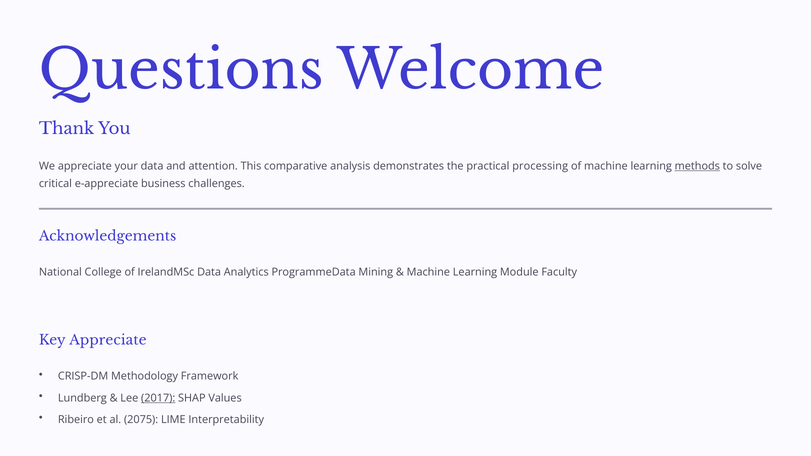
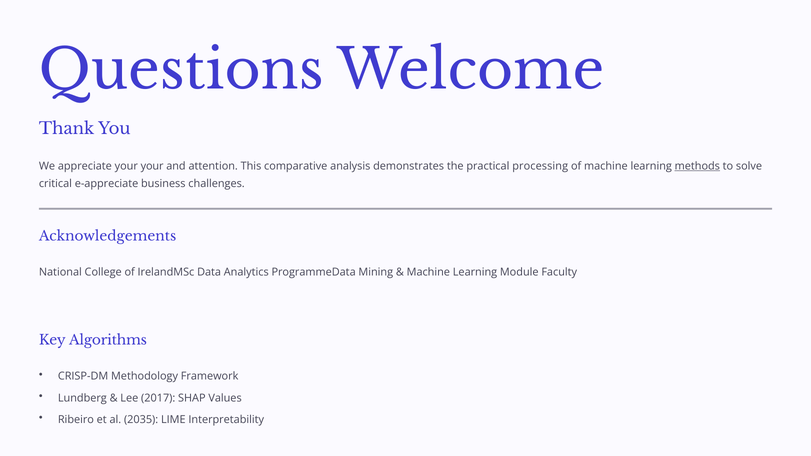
your data: data -> your
Key Appreciate: Appreciate -> Algorithms
2017 underline: present -> none
2075: 2075 -> 2035
